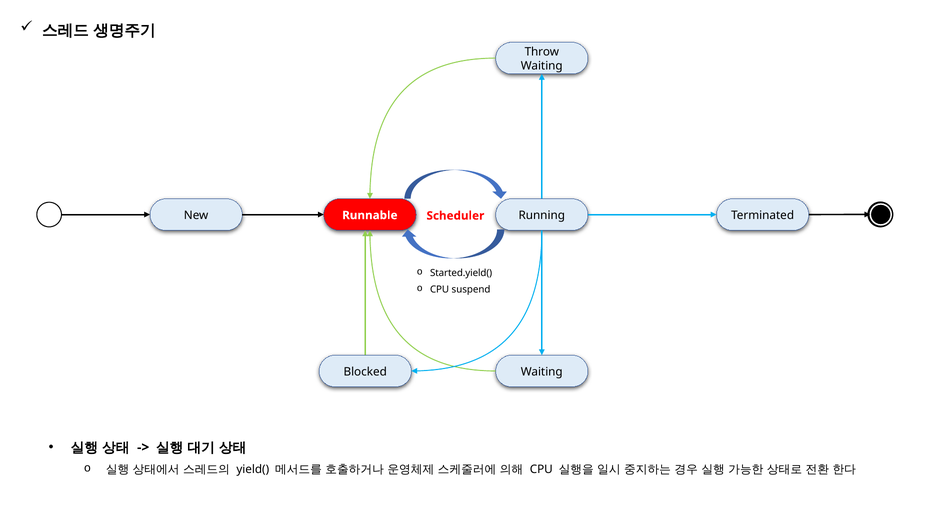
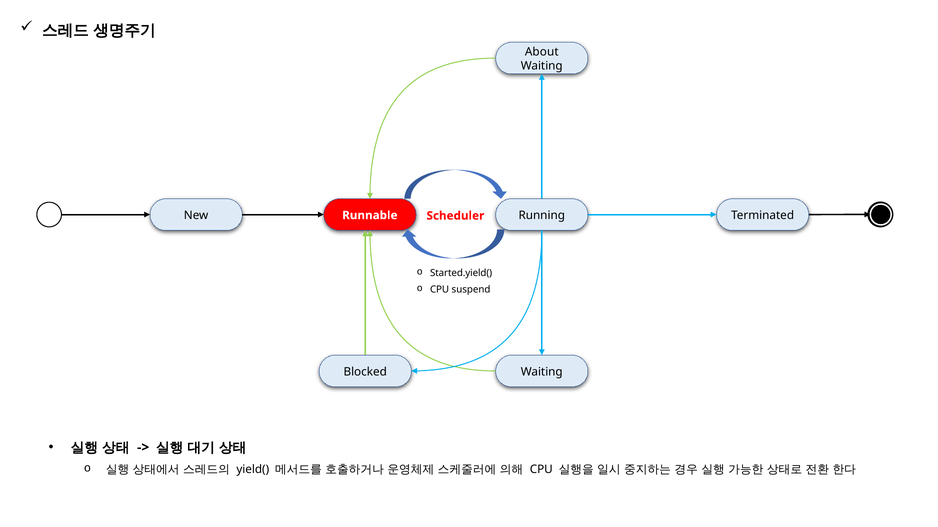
Throw: Throw -> About
